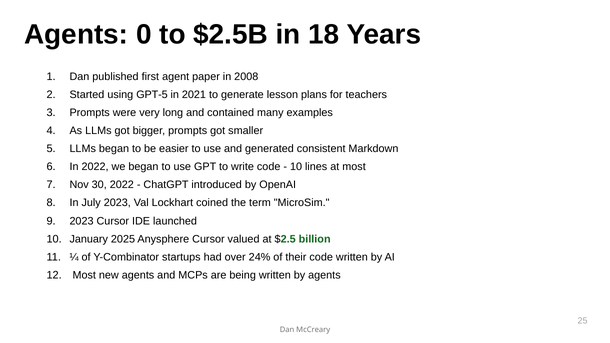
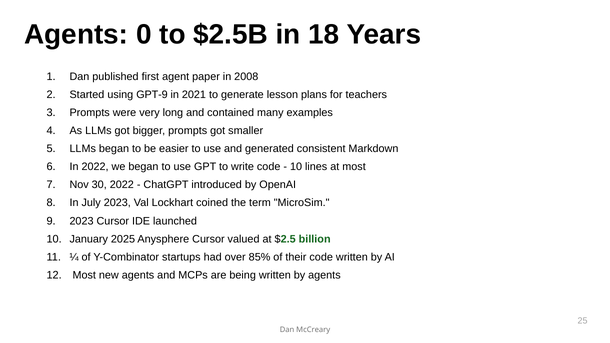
GPT-5: GPT-5 -> GPT-9
24%: 24% -> 85%
